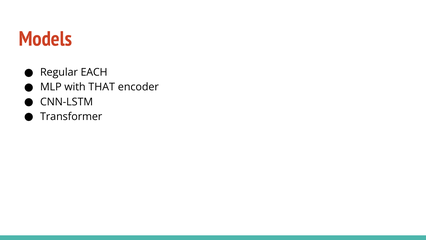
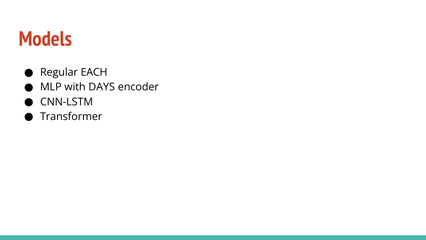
THAT: THAT -> DAYS
